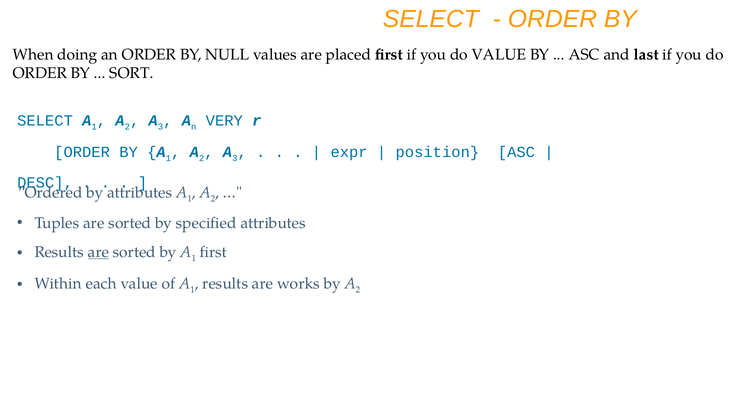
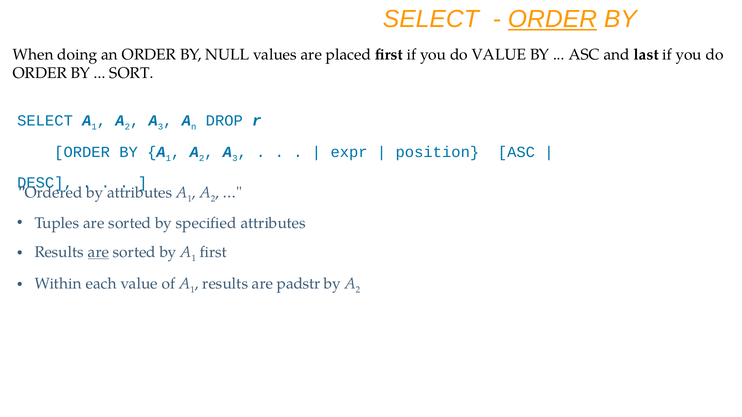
ORDER at (552, 19) underline: none -> present
VERY: VERY -> DROP
works: works -> padstr
